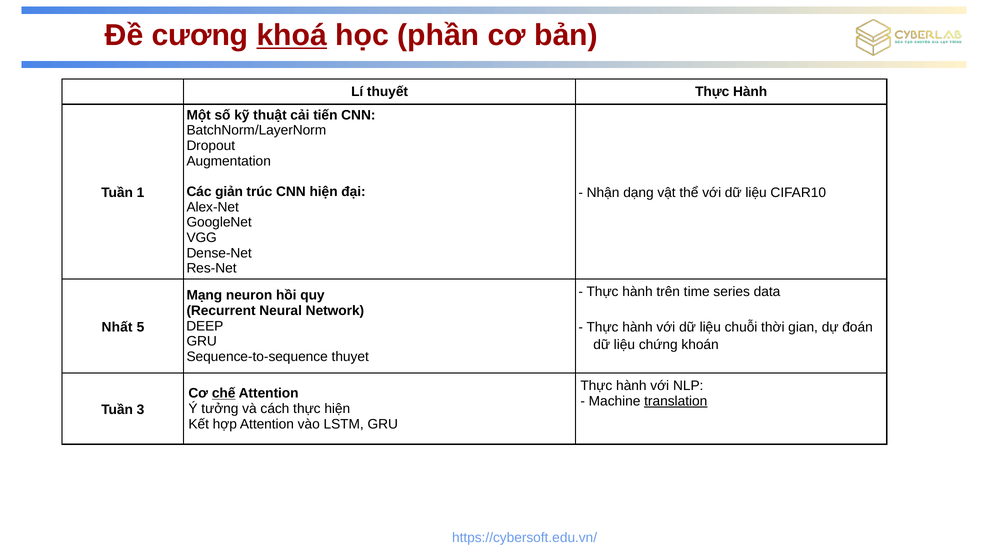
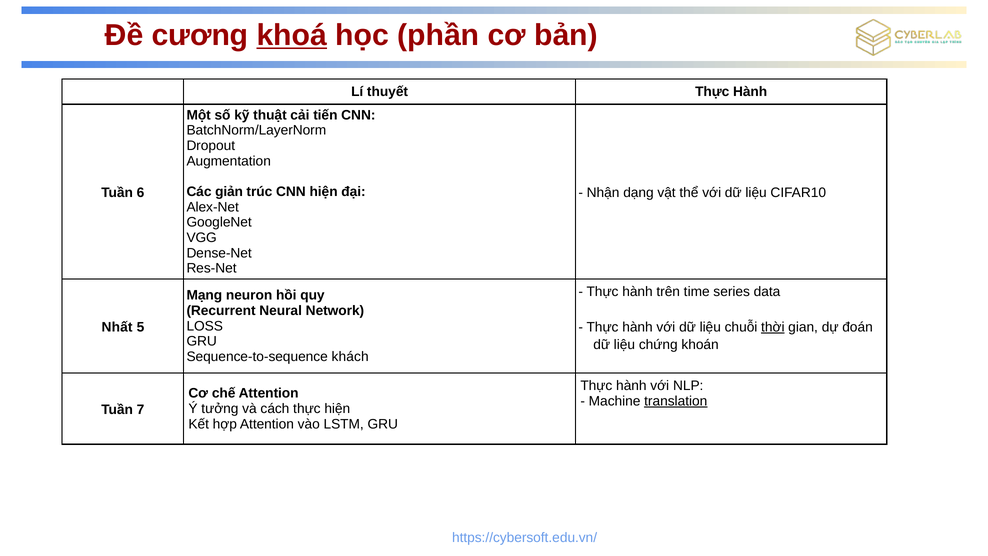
1: 1 -> 6
DEEP: DEEP -> LOSS
thời underline: none -> present
thuyet: thuyet -> khách
chế underline: present -> none
3: 3 -> 7
